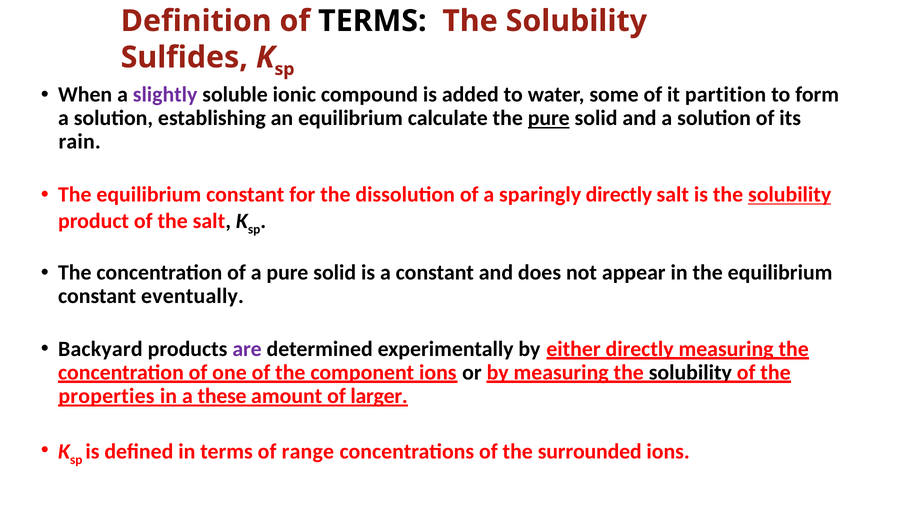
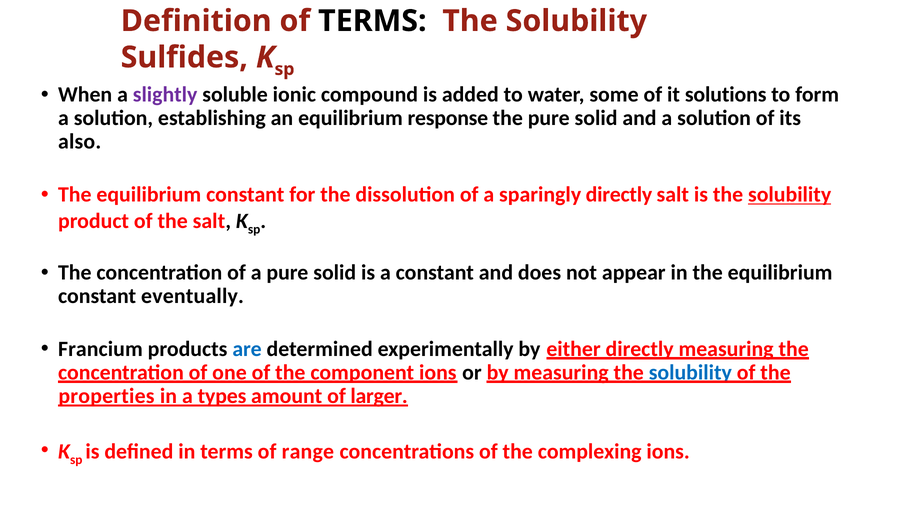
partition: partition -> solutions
calculate: calculate -> response
pure at (549, 118) underline: present -> none
rain: rain -> also
Backyard: Backyard -> Francium
are colour: purple -> blue
solubility at (690, 373) colour: black -> blue
these: these -> types
surrounded: surrounded -> complexing
